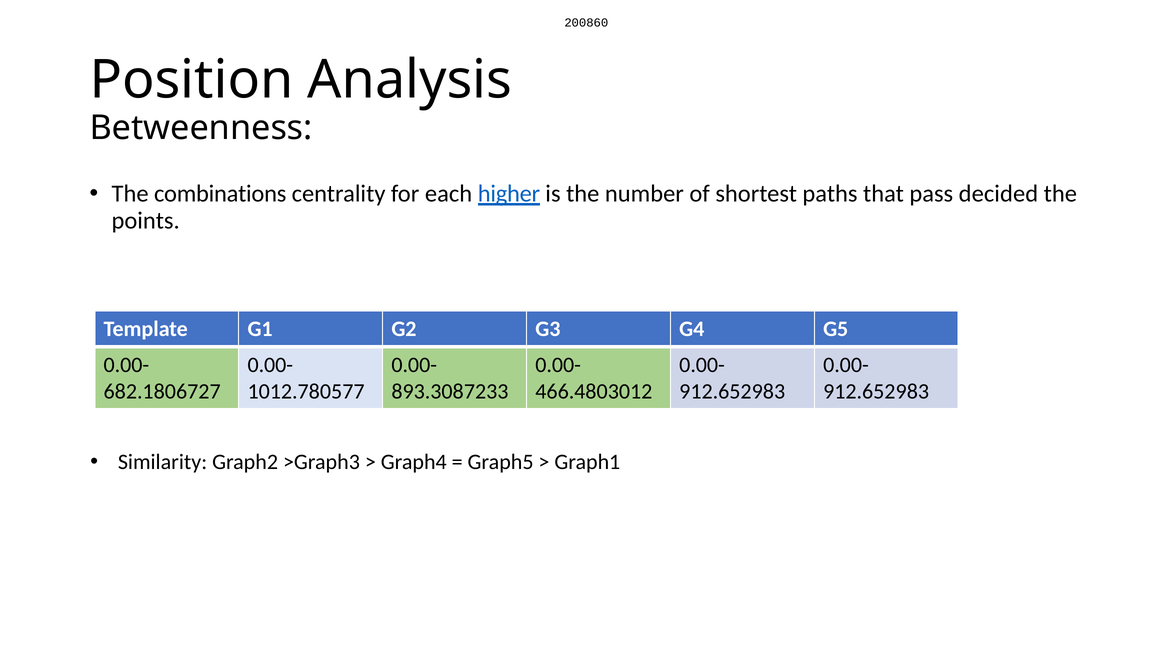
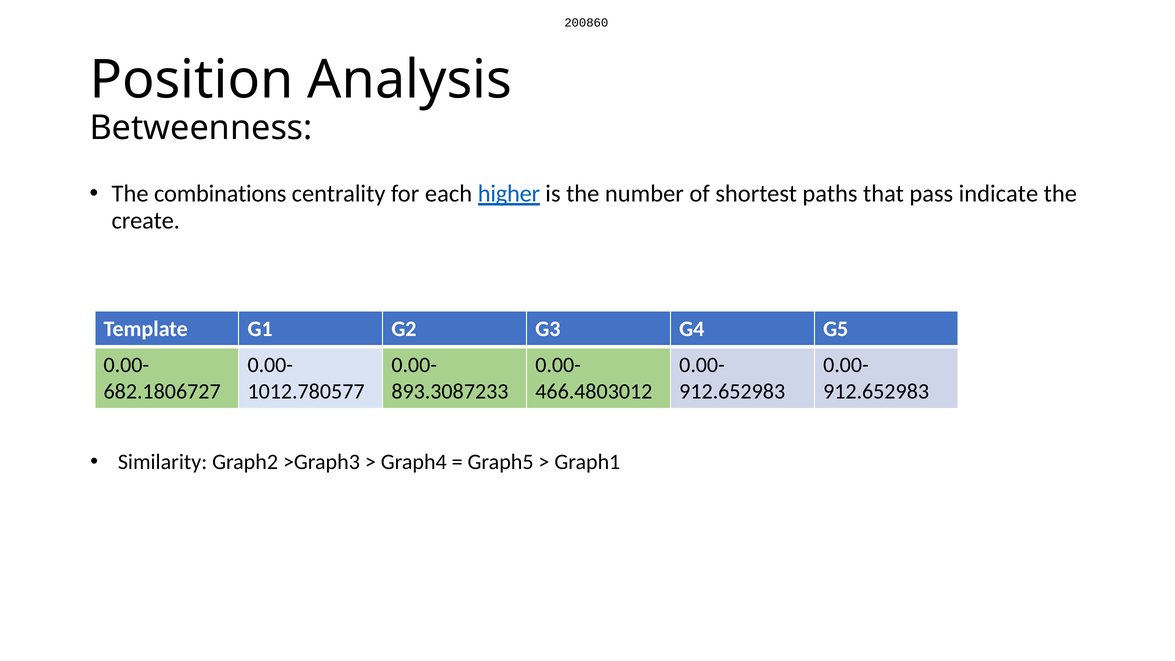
decided: decided -> indicate
points: points -> create
